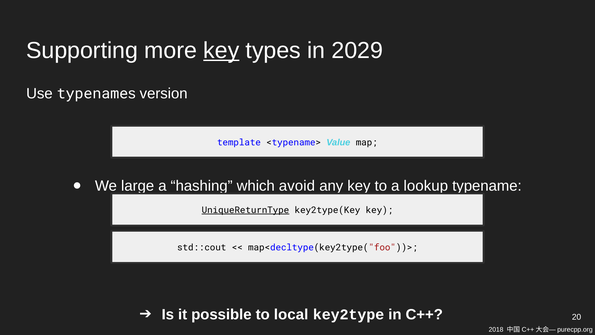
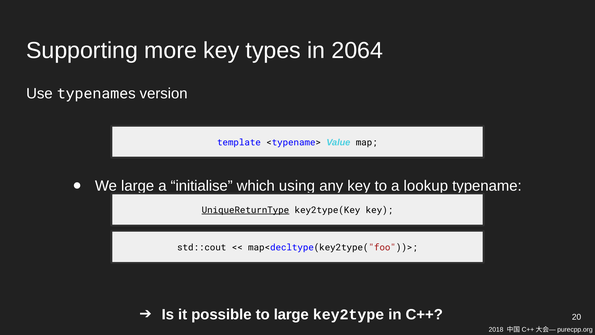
key at (221, 50) underline: present -> none
2029: 2029 -> 2064
hashing: hashing -> initialise
avoid: avoid -> using
to local: local -> large
